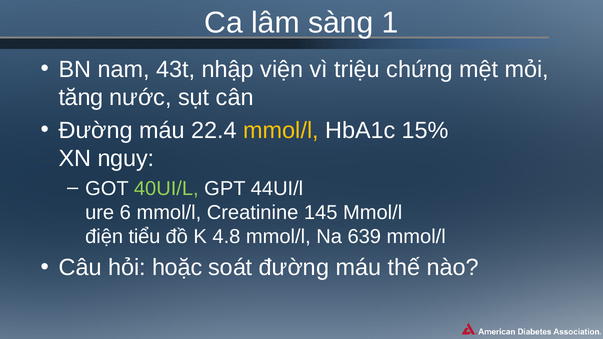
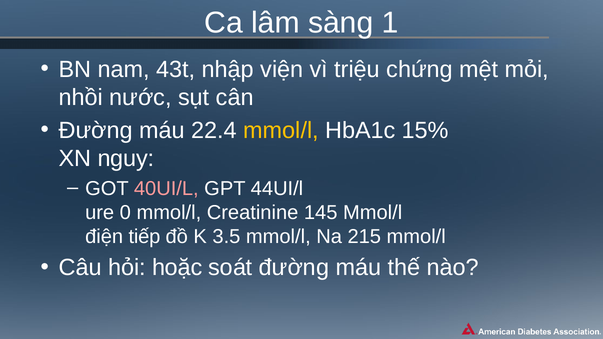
tăng: tăng -> nhồi
40UI/L colour: light green -> pink
6: 6 -> 0
tiểu: tiểu -> tiếp
4.8: 4.8 -> 3.5
639: 639 -> 215
